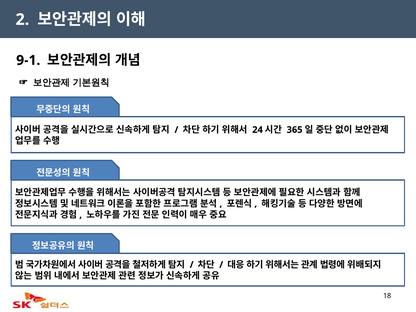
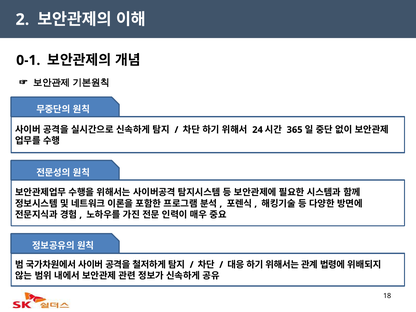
9-1: 9-1 -> 0-1
